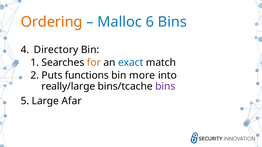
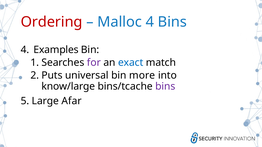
Ordering colour: orange -> red
Malloc 6: 6 -> 4
Directory: Directory -> Examples
for colour: orange -> purple
functions: functions -> universal
really/large: really/large -> know/large
